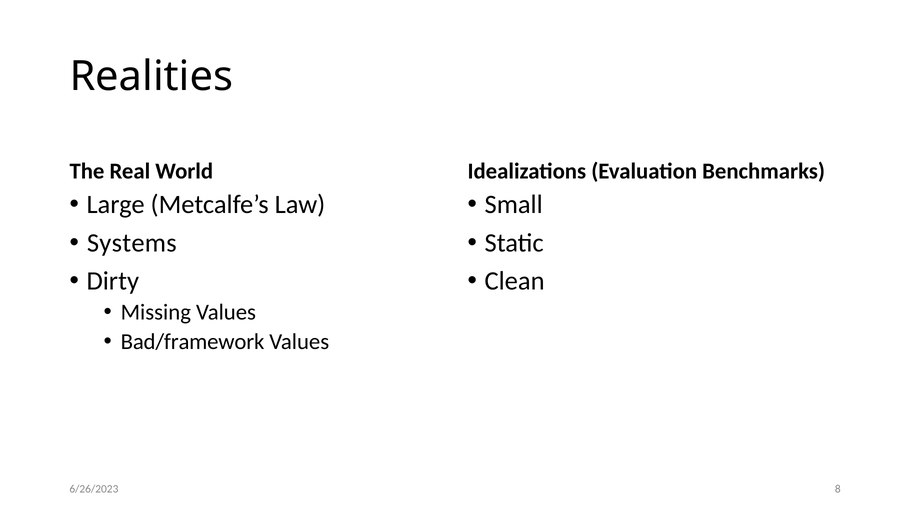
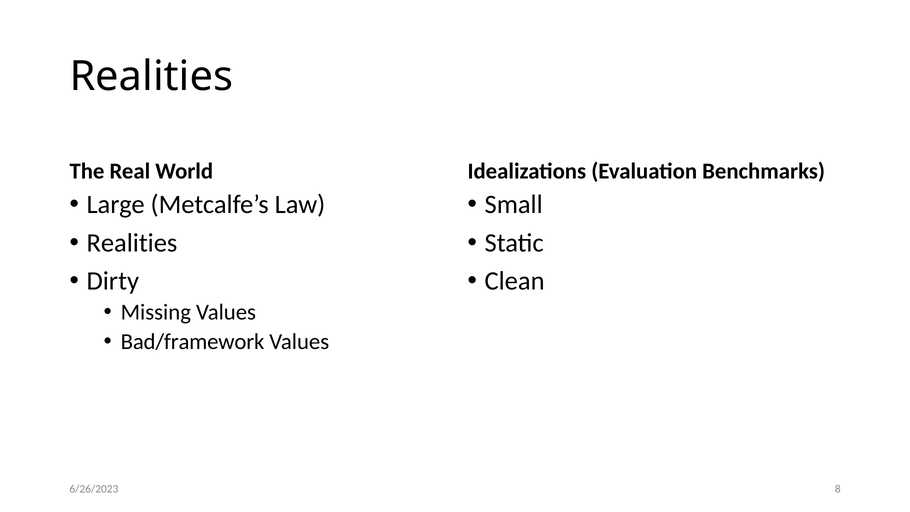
Systems at (132, 243): Systems -> Realities
